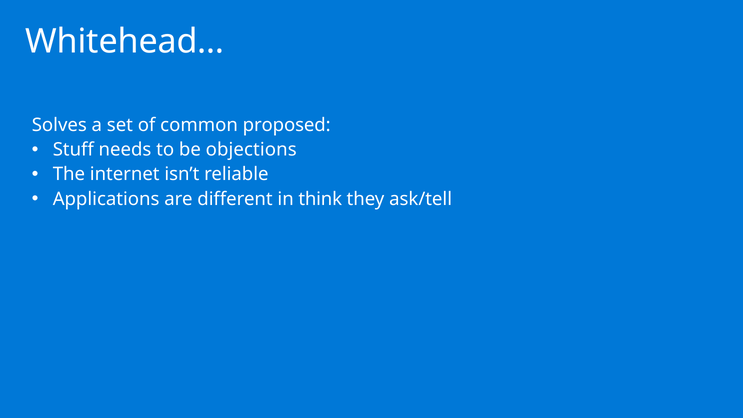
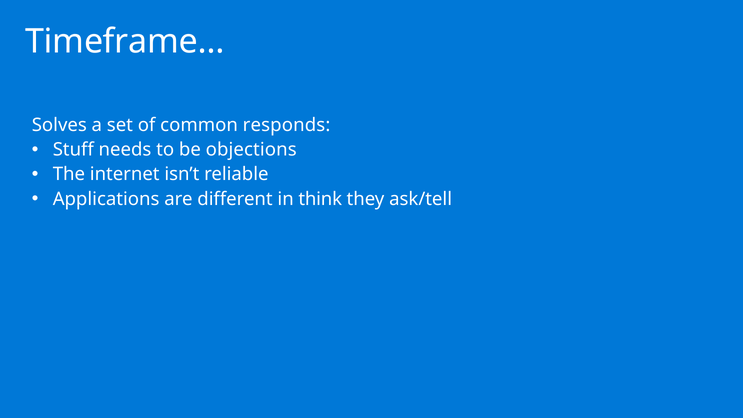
Whitehead…: Whitehead… -> Timeframe…
proposed: proposed -> responds
